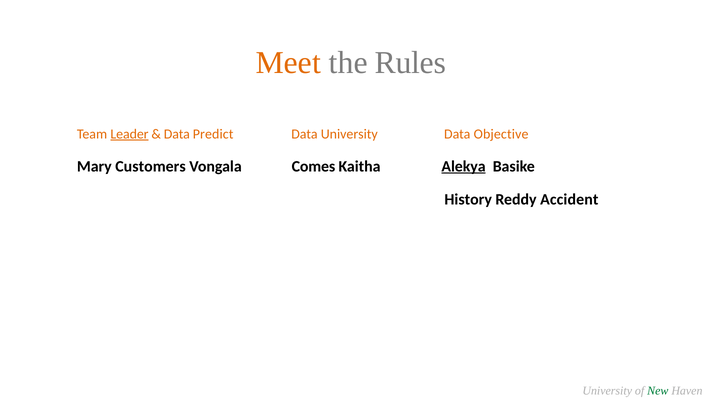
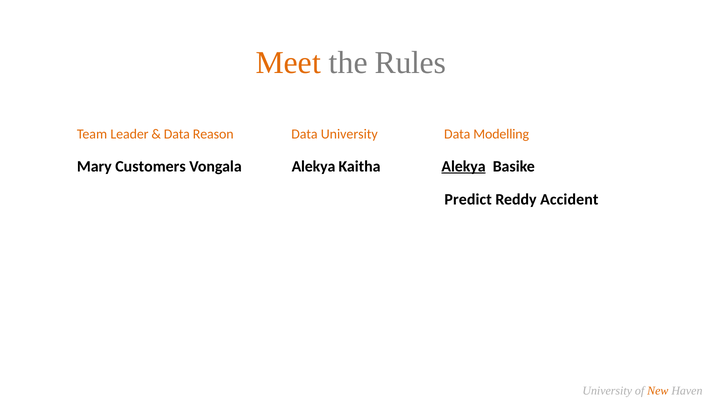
Leader underline: present -> none
Predict: Predict -> Reason
Objective: Objective -> Modelling
Vongala Comes: Comes -> Alekya
History: History -> Predict
New colour: green -> orange
